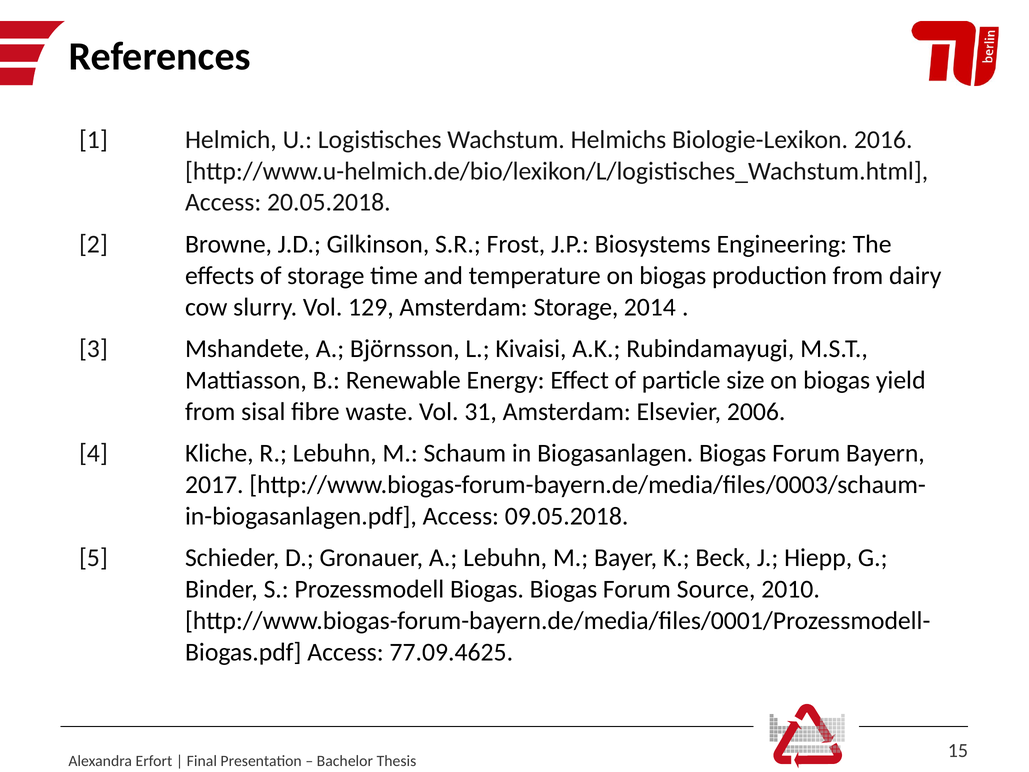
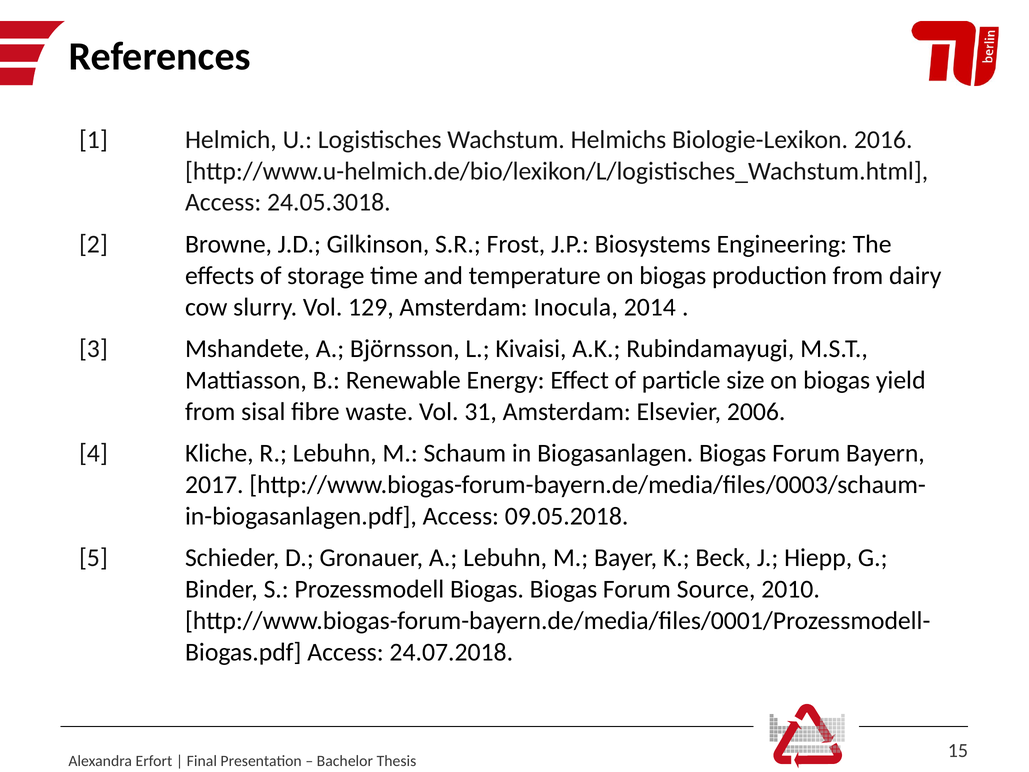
20.05.2018: 20.05.2018 -> 24.05.3018
Amsterdam Storage: Storage -> Inocula
77.09.4625: 77.09.4625 -> 24.07.2018
